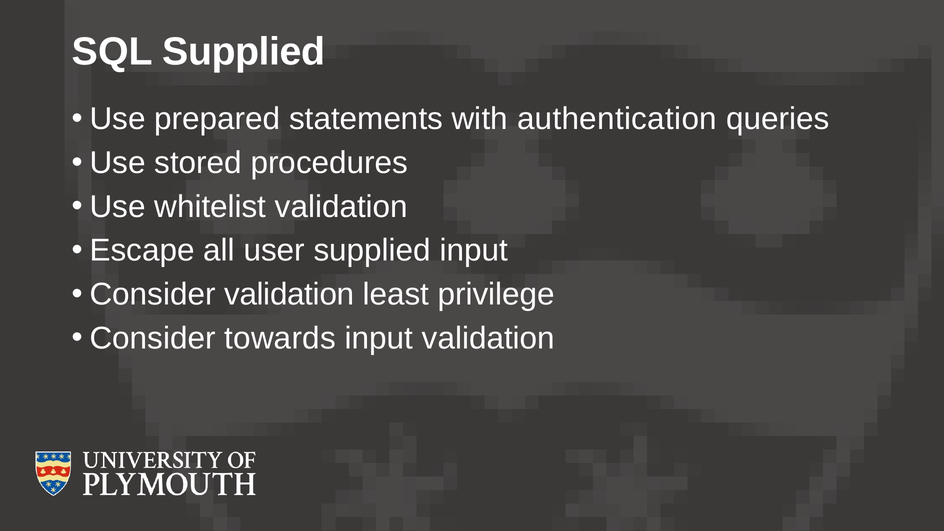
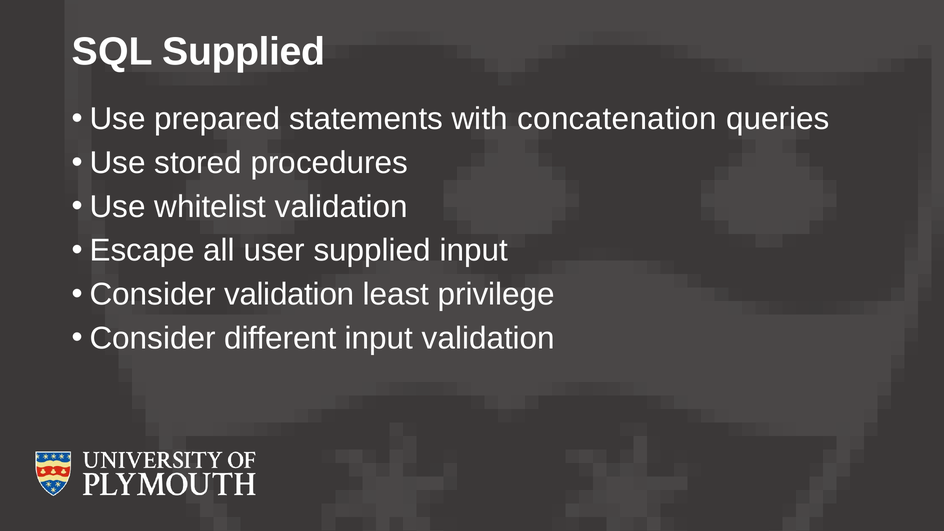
authentication: authentication -> concatenation
towards: towards -> different
